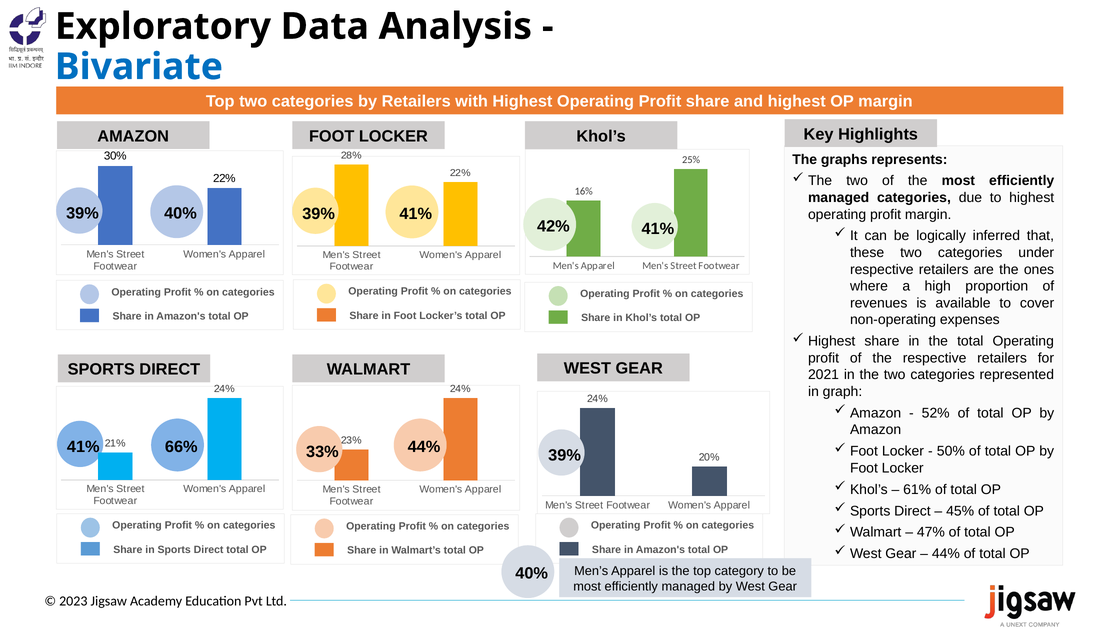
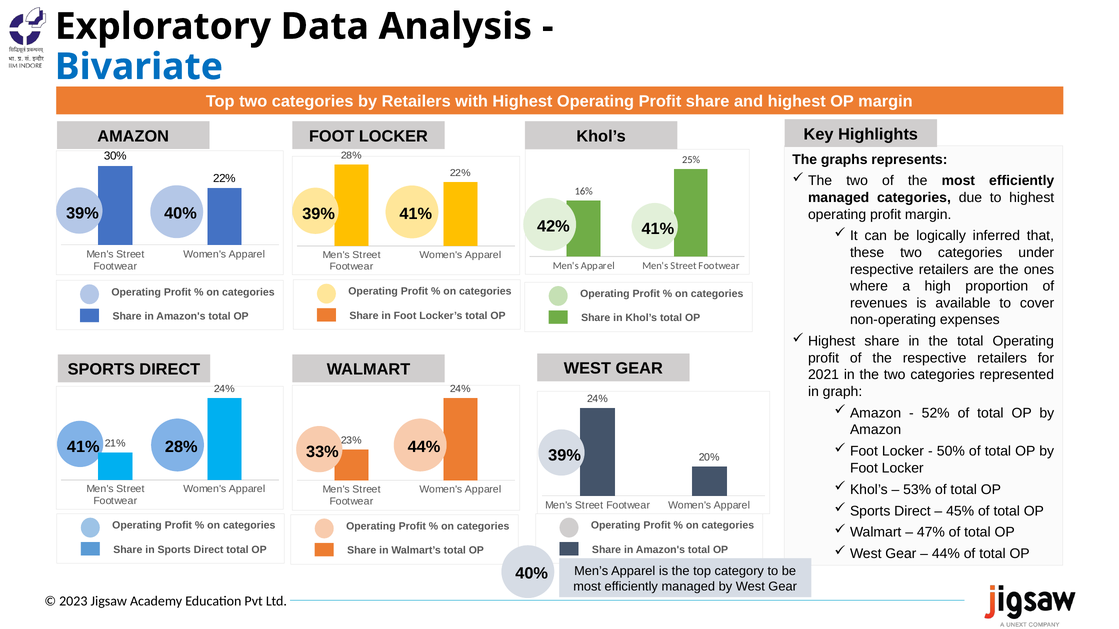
41% 66%: 66% -> 28%
61%: 61% -> 53%
